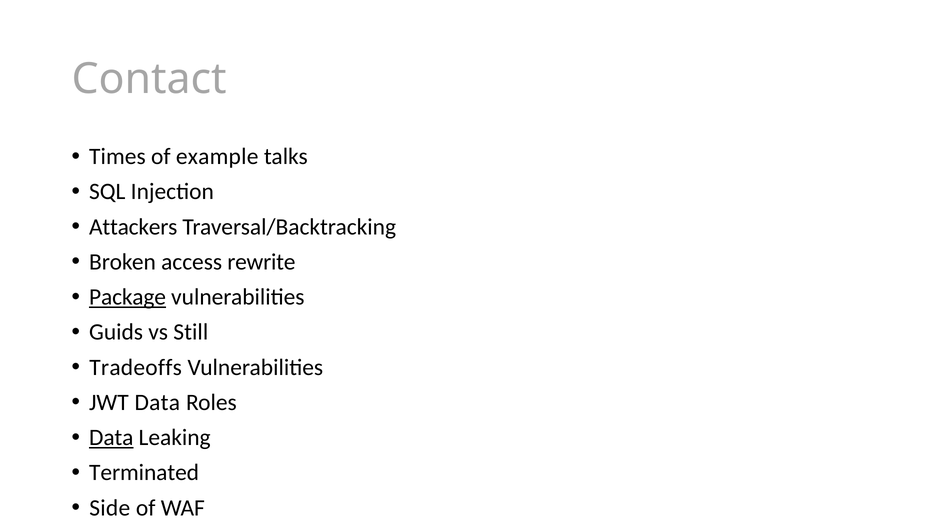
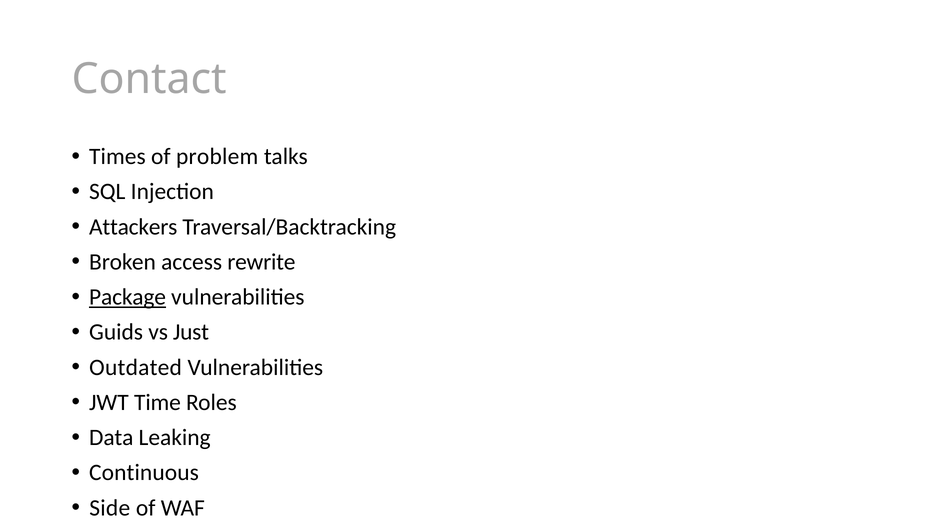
example: example -> problem
Still: Still -> Just
Tradeoffs: Tradeoffs -> Outdated
JWT Data: Data -> Time
Data at (111, 437) underline: present -> none
Terminated: Terminated -> Continuous
